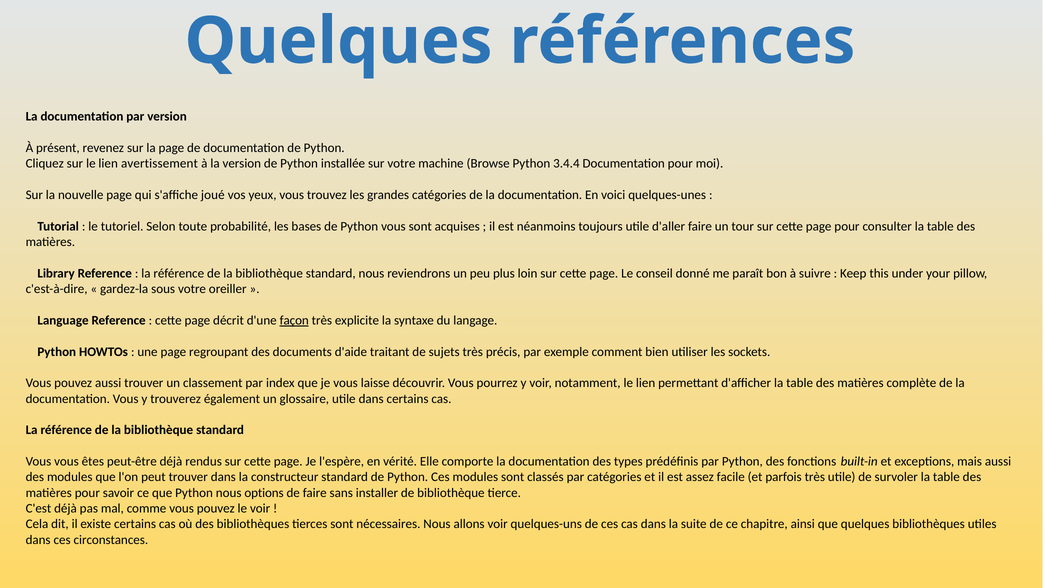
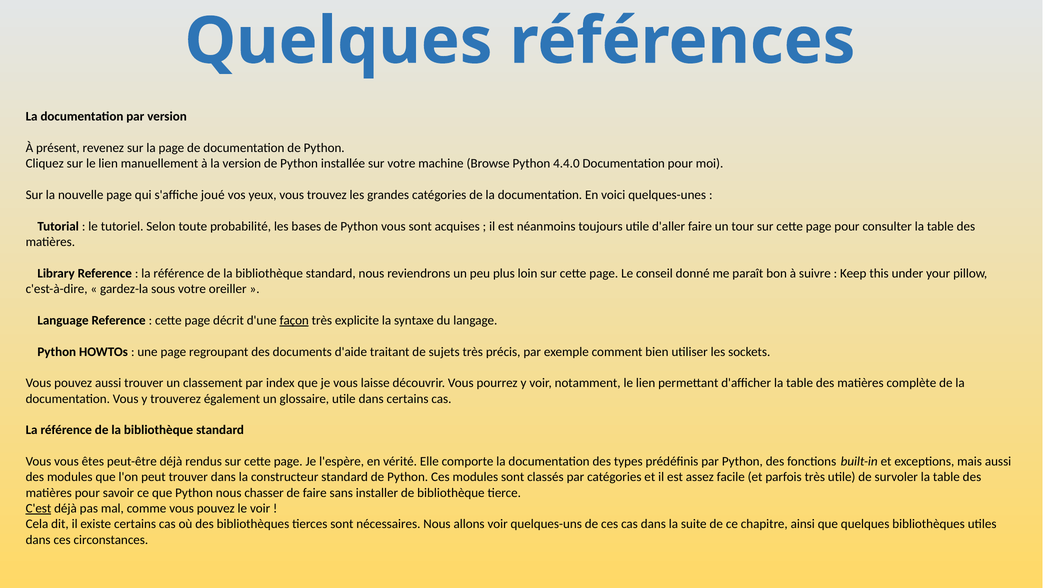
avertissement: avertissement -> manuellement
3.4.4: 3.4.4 -> 4.4.0
options: options -> chasser
C'est underline: none -> present
